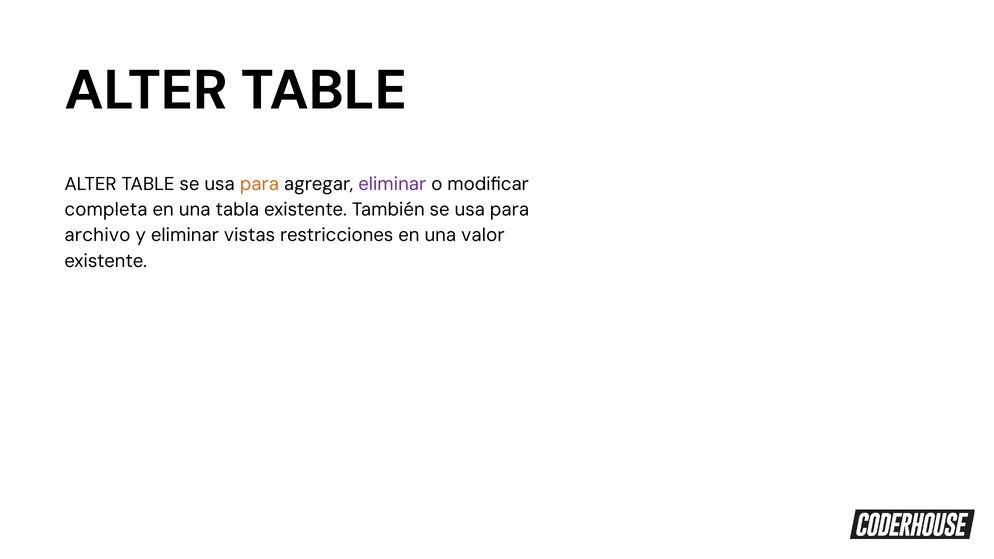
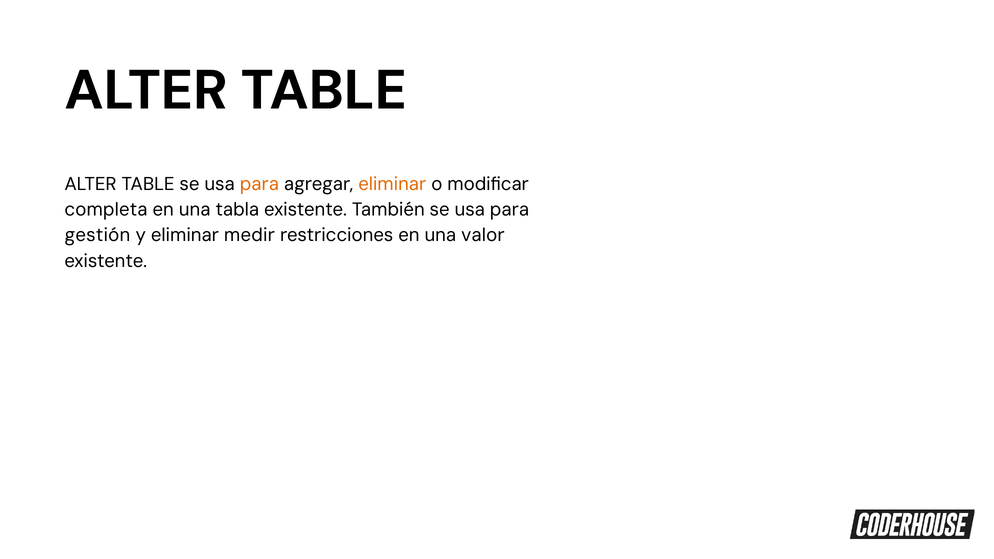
eliminar at (392, 184) colour: purple -> orange
archivo: archivo -> gestión
vistas: vistas -> medir
